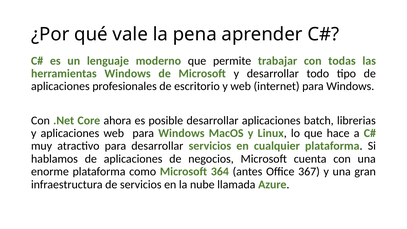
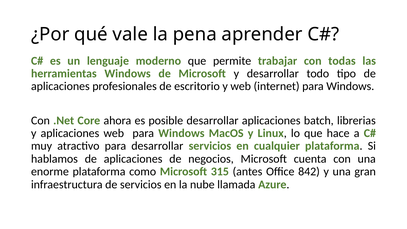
364: 364 -> 315
367: 367 -> 842
